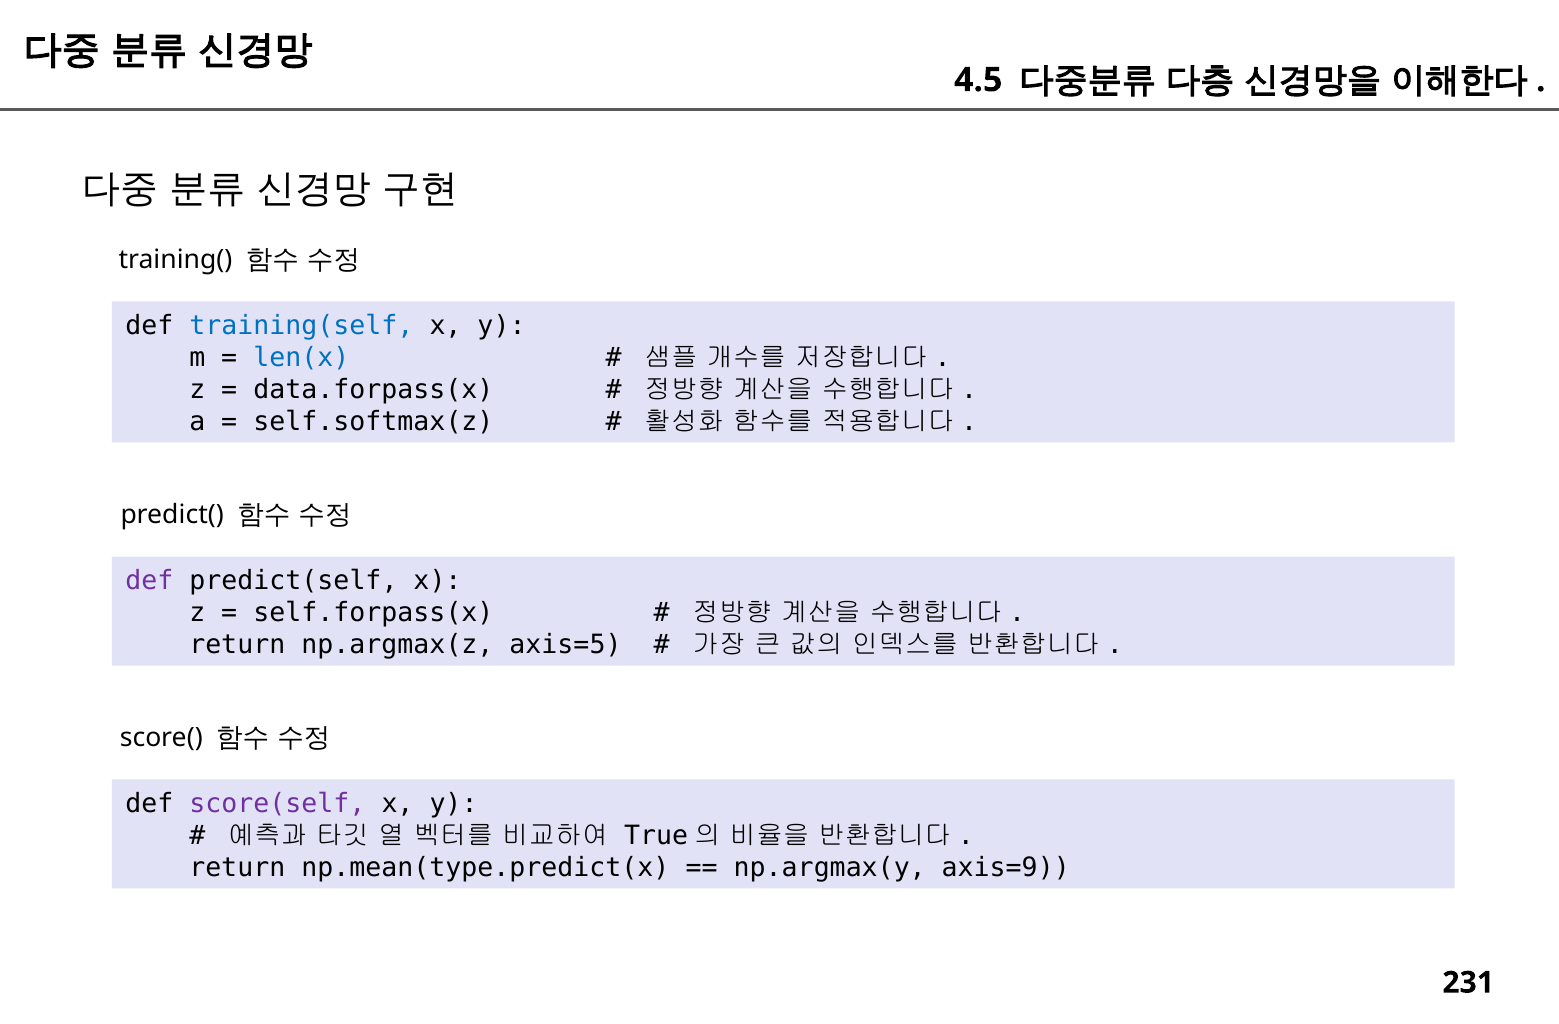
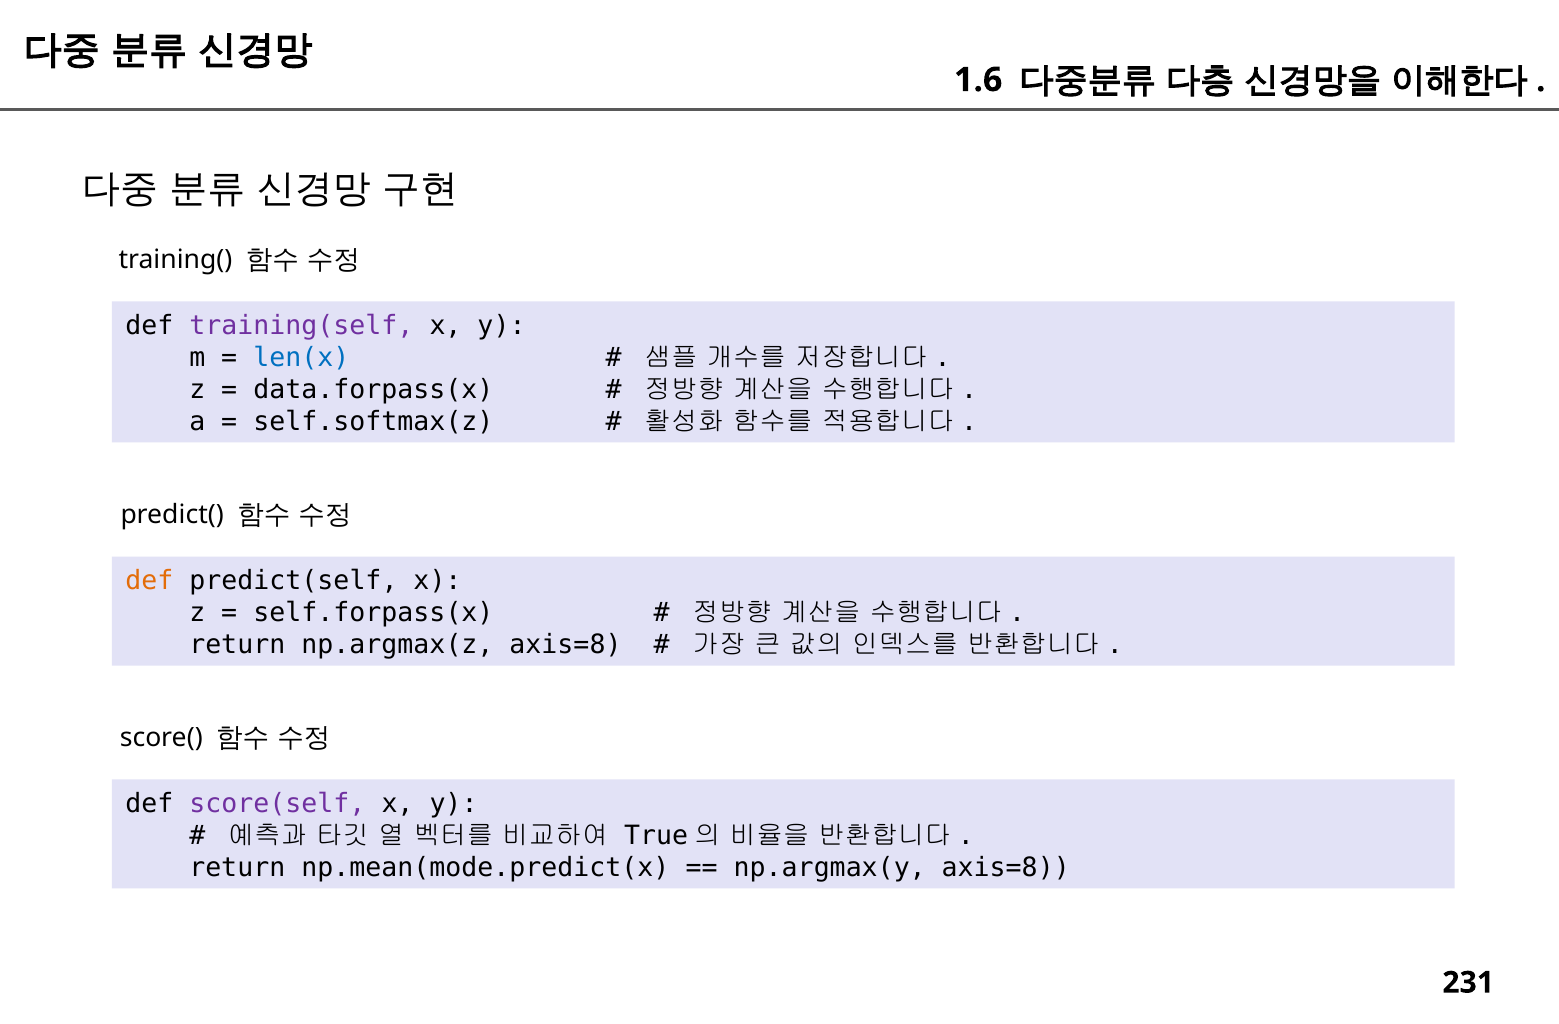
4.5: 4.5 -> 1.6
training(self colour: blue -> purple
def at (149, 581) colour: purple -> orange
np.argmax(z axis=5: axis=5 -> axis=8
np.mean(type.predict(x: np.mean(type.predict(x -> np.mean(mode.predict(x
np.argmax(y axis=9: axis=9 -> axis=8
